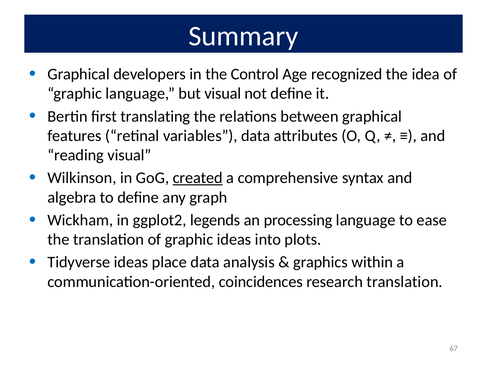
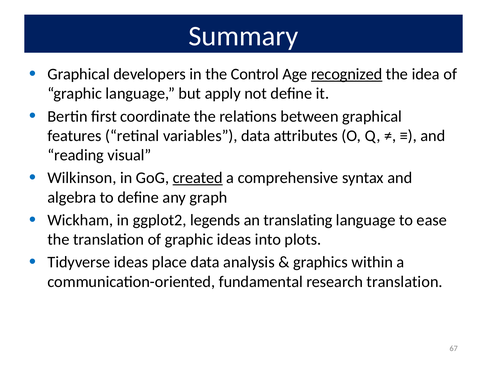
recognized underline: none -> present
but visual: visual -> apply
translating: translating -> coordinate
processing: processing -> translating
coincidences: coincidences -> fundamental
